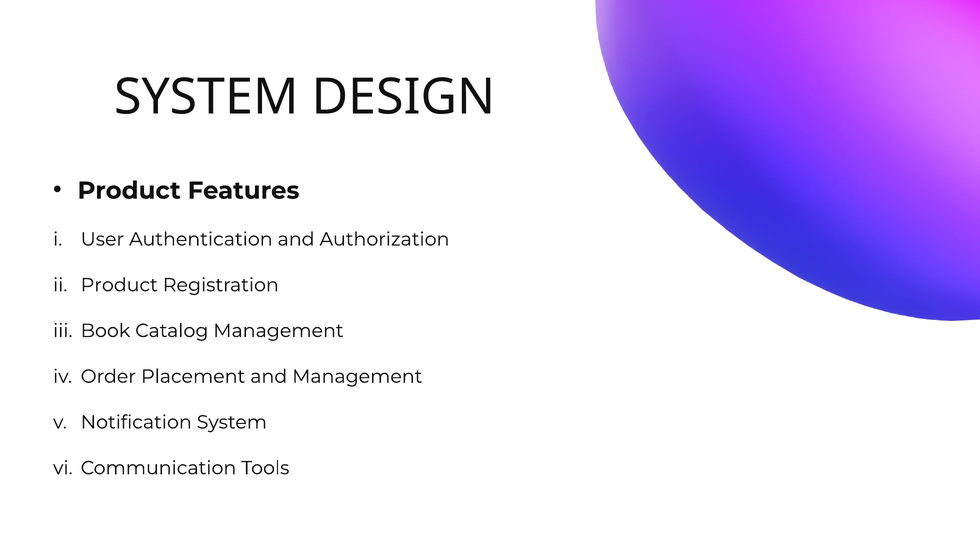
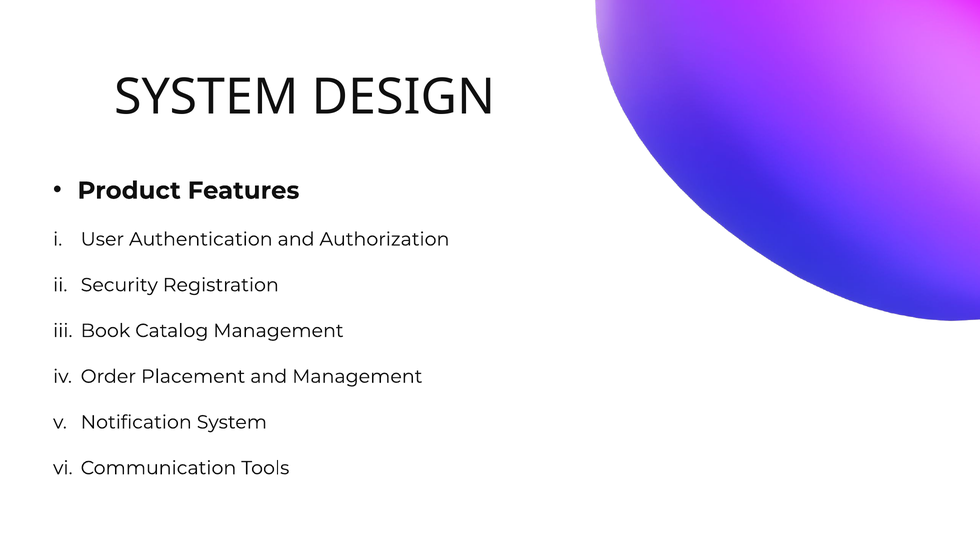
Product at (119, 285): Product -> Security
